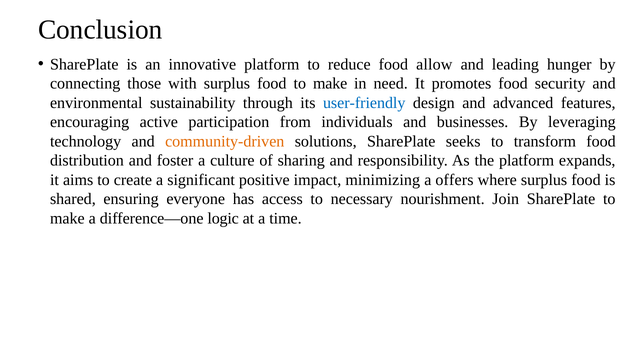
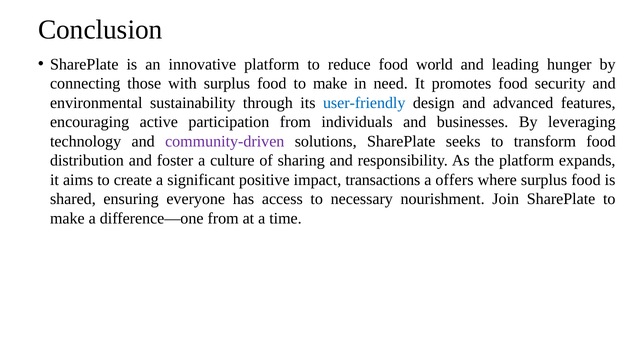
allow: allow -> world
community-driven colour: orange -> purple
minimizing: minimizing -> transactions
difference—one logic: logic -> from
